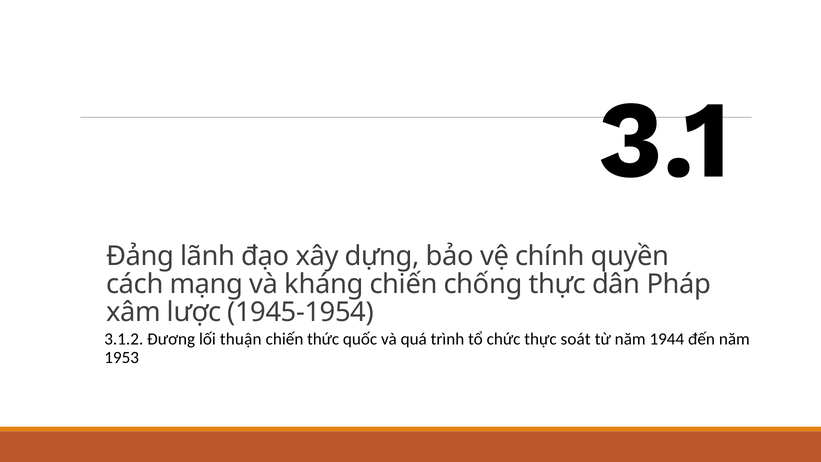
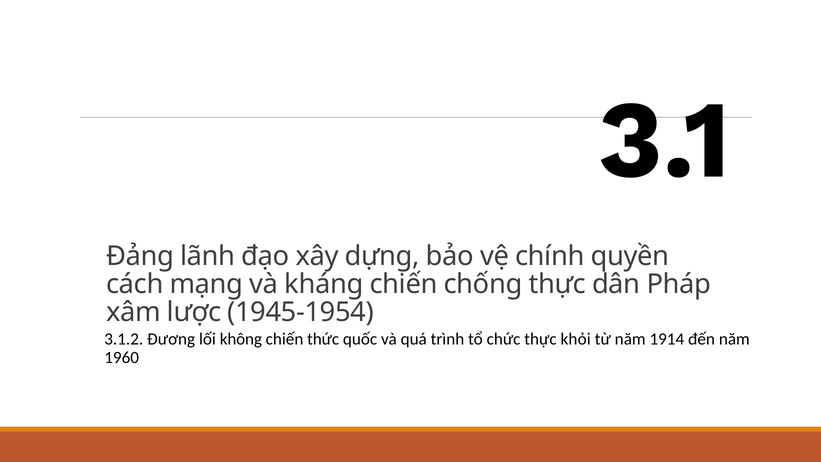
thuận: thuận -> không
soát: soát -> khỏi
1944: 1944 -> 1914
1953: 1953 -> 1960
